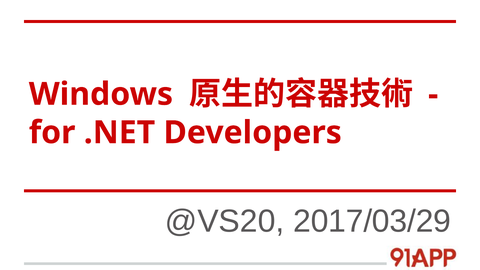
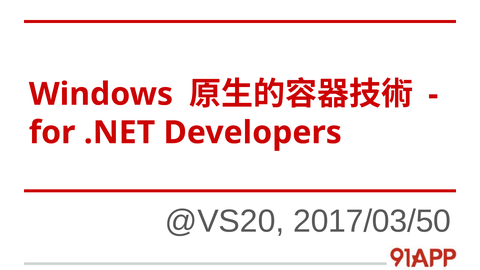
2017/03/29: 2017/03/29 -> 2017/03/50
